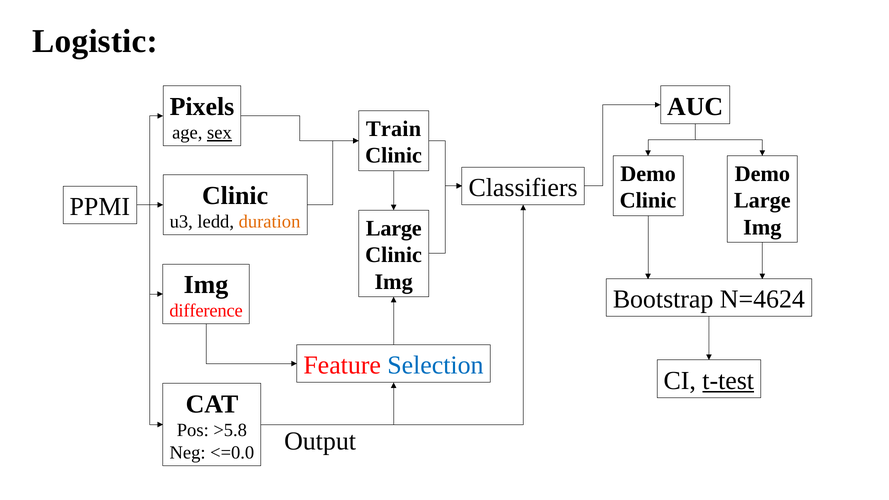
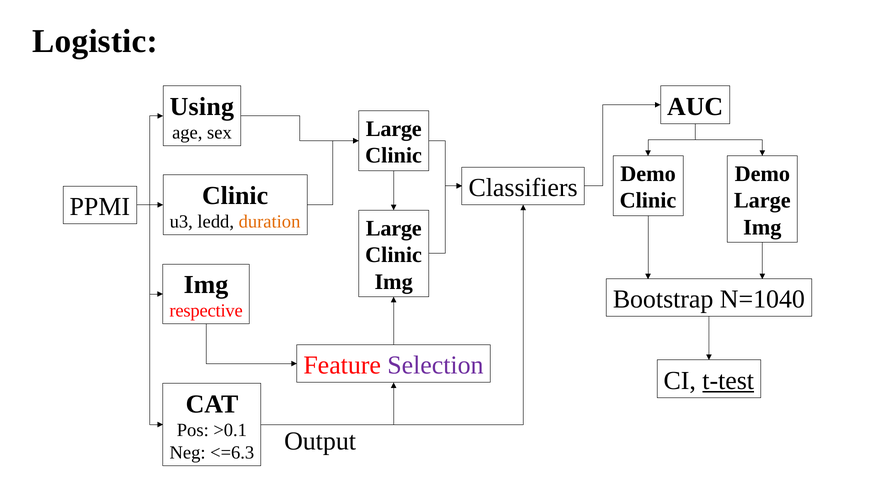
Pixels: Pixels -> Using
Train at (394, 129): Train -> Large
sex underline: present -> none
N=4624: N=4624 -> N=1040
difference: difference -> respective
Selection colour: blue -> purple
>5.8: >5.8 -> >0.1
<=0.0: <=0.0 -> <=6.3
